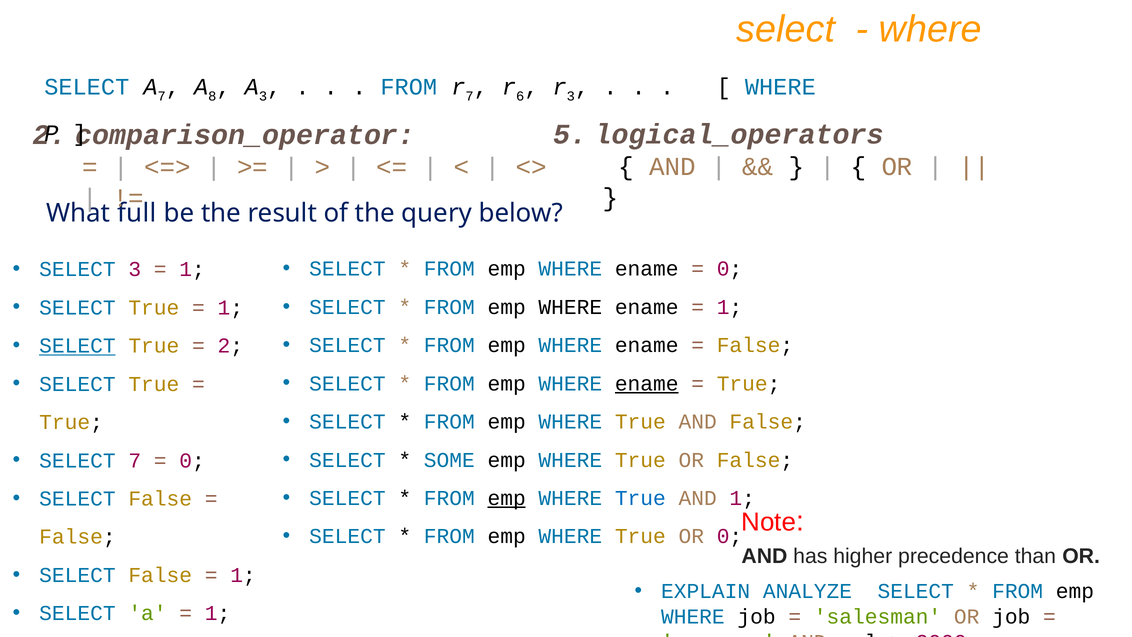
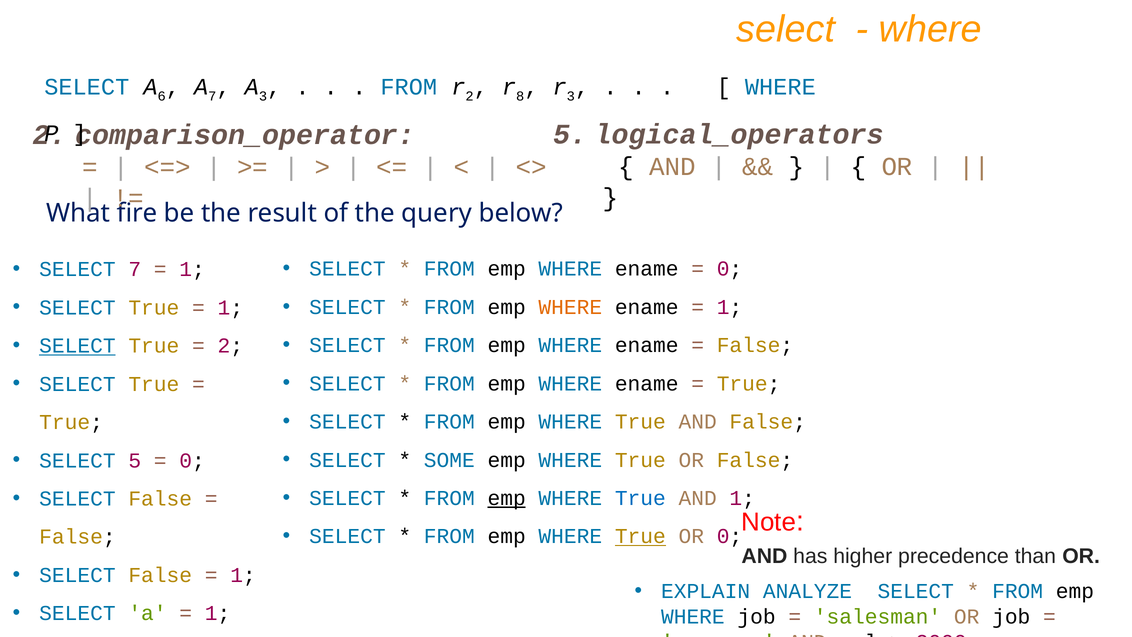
A 7: 7 -> 6
A 8: 8 -> 7
7 at (470, 96): 7 -> 2
6: 6 -> 8
full: full -> fire
SELECT 3: 3 -> 7
WHERE at (570, 307) colour: black -> orange
ename at (647, 383) underline: present -> none
SELECT 7: 7 -> 5
True at (640, 536) underline: none -> present
